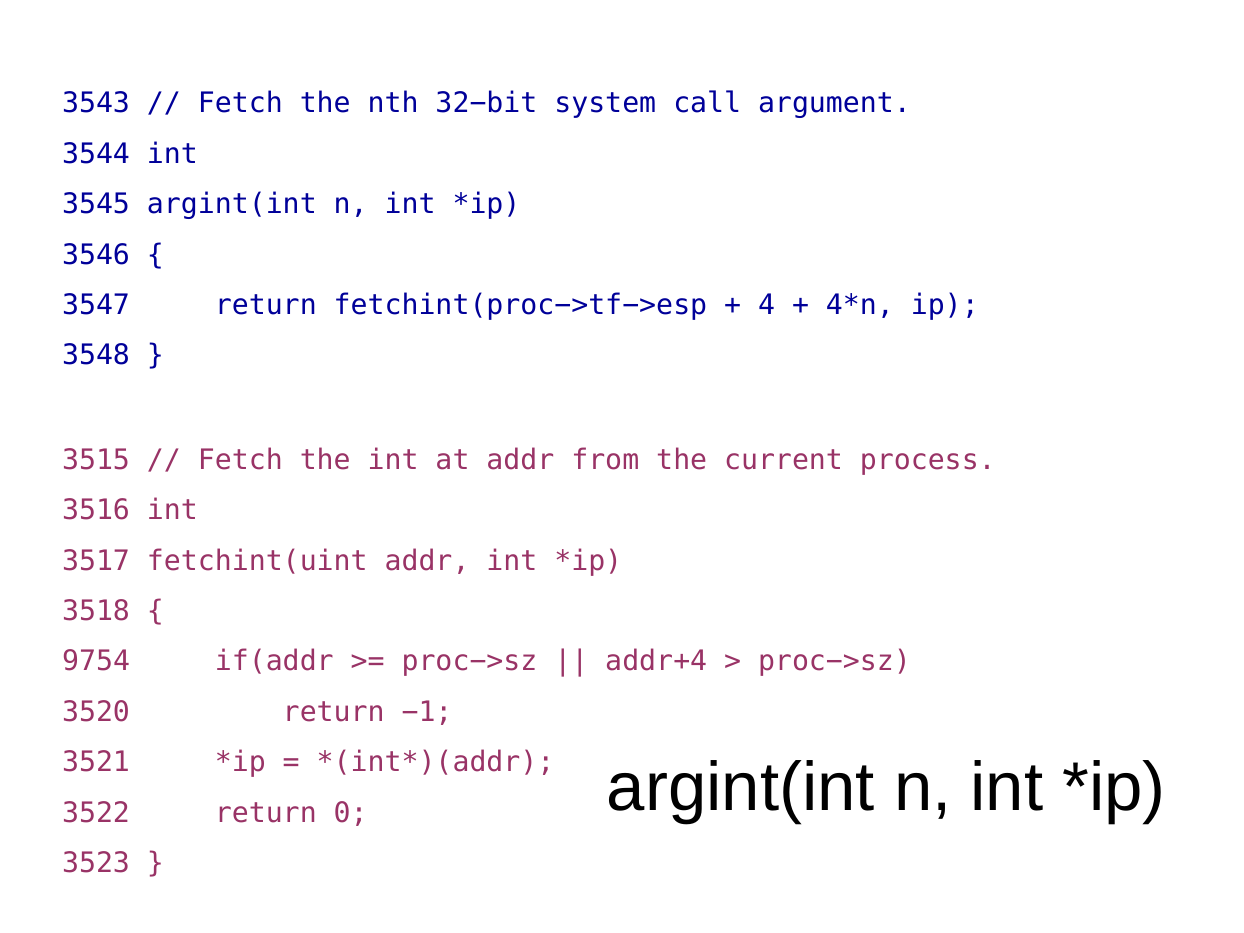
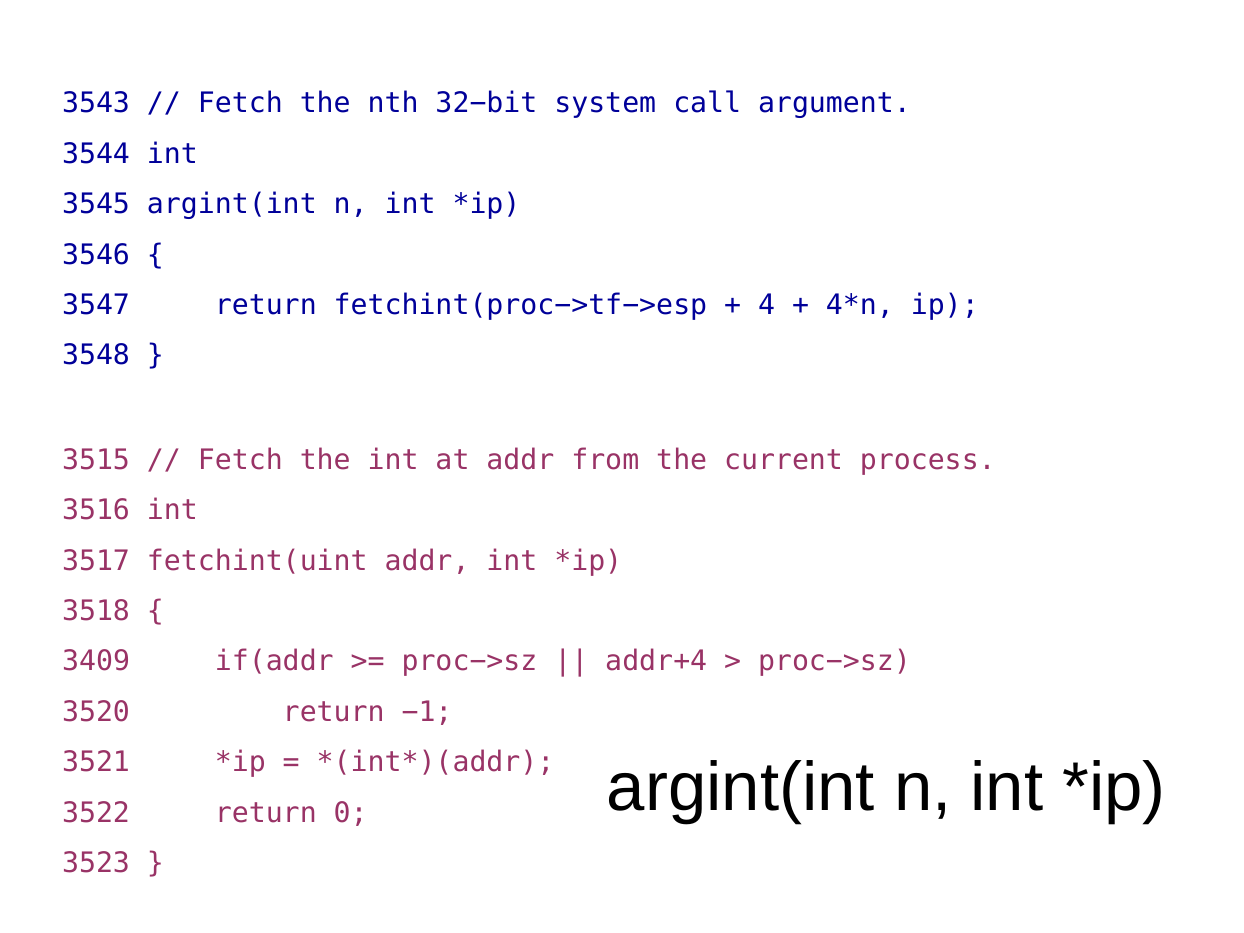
9754: 9754 -> 3409
